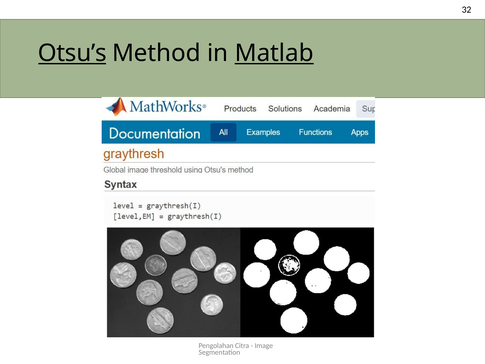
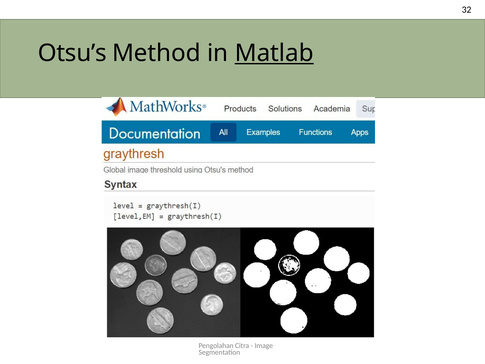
Otsu’s underline: present -> none
